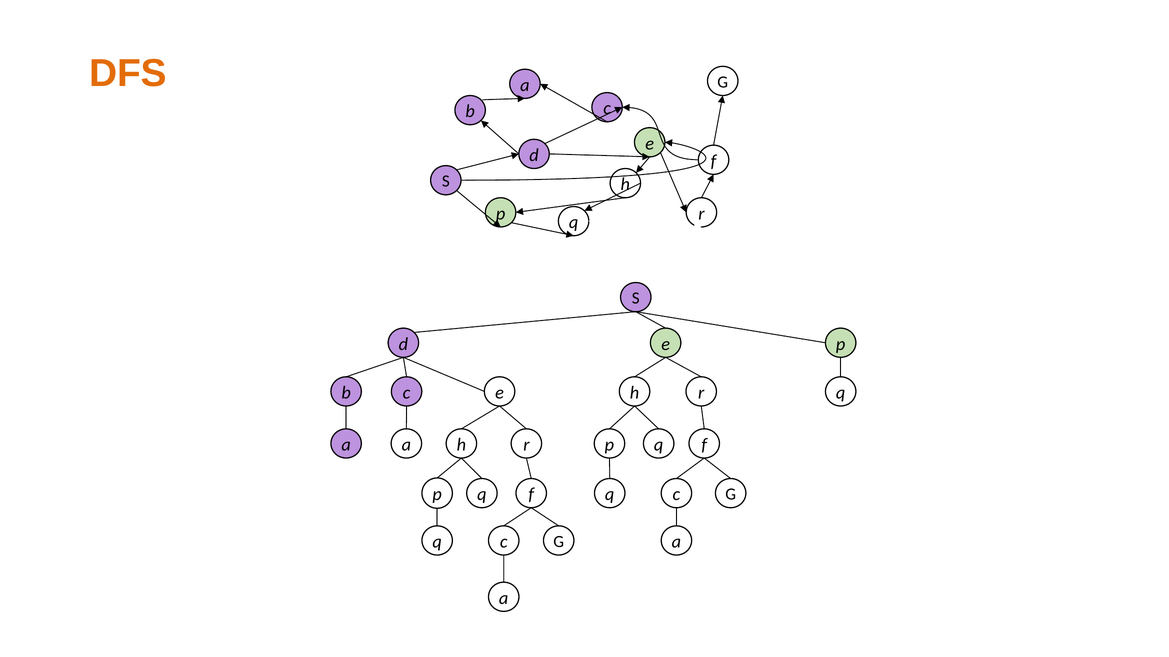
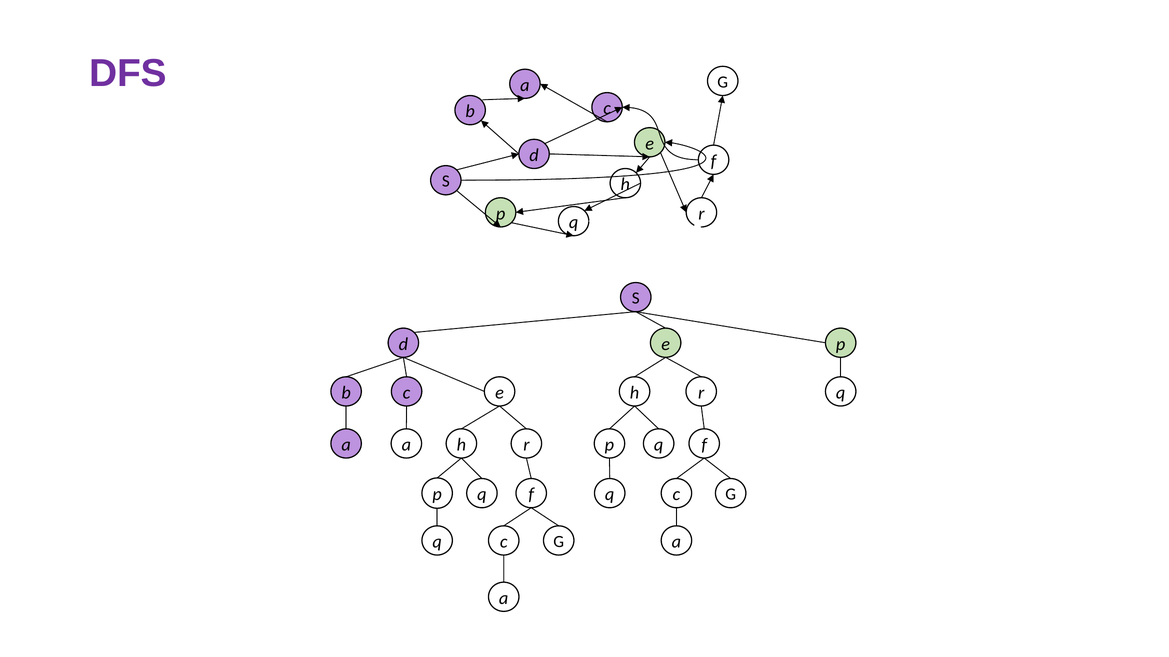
DFS colour: orange -> purple
